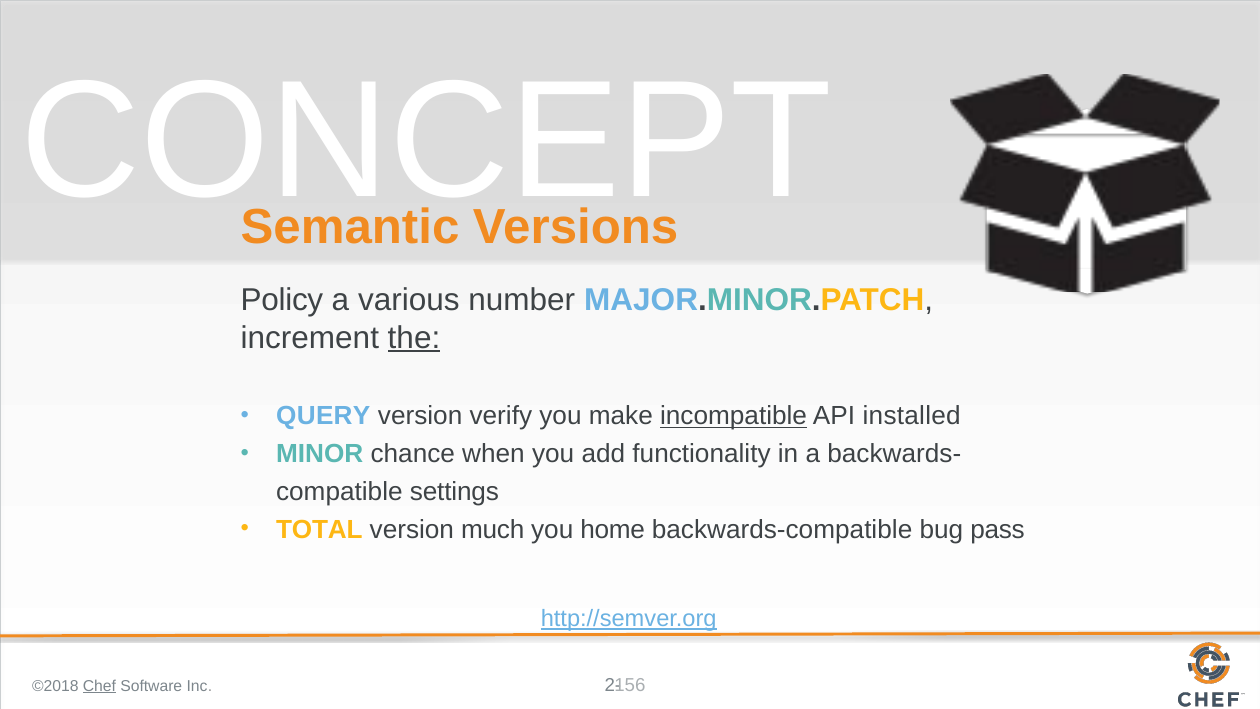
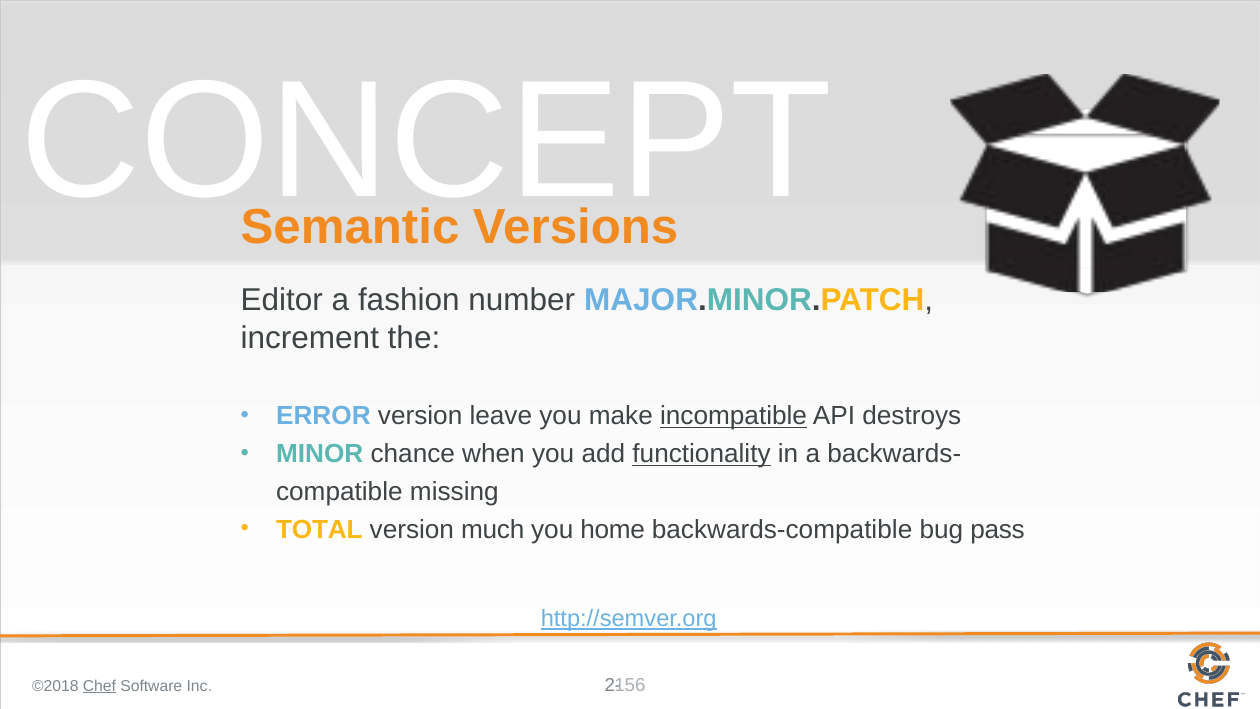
Policy: Policy -> Editor
various: various -> fashion
the underline: present -> none
QUERY: QUERY -> ERROR
verify: verify -> leave
installed: installed -> destroys
functionality underline: none -> present
settings: settings -> missing
